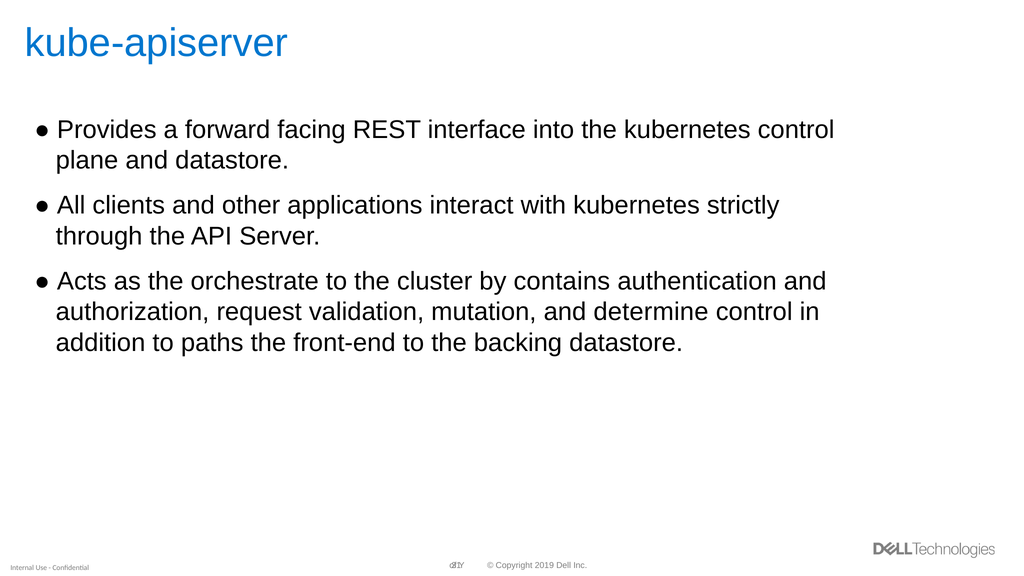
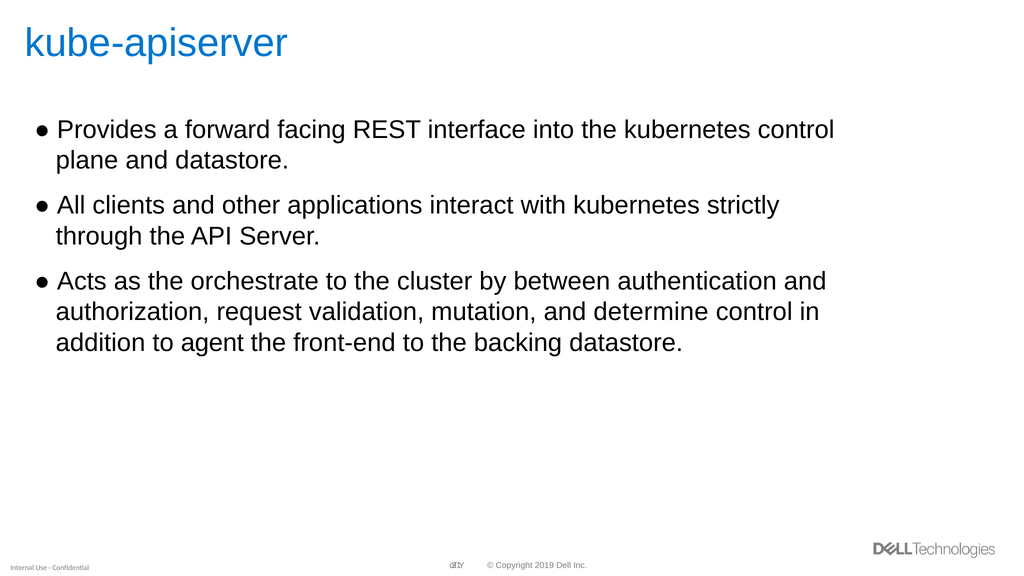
contains: contains -> between
paths: paths -> agent
